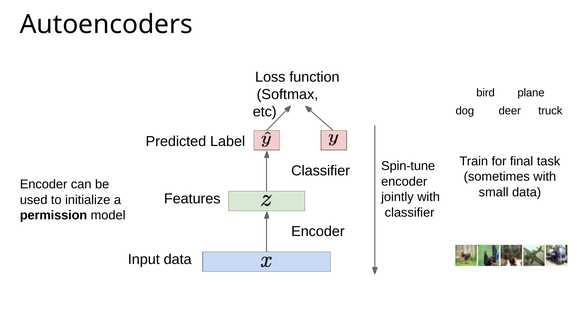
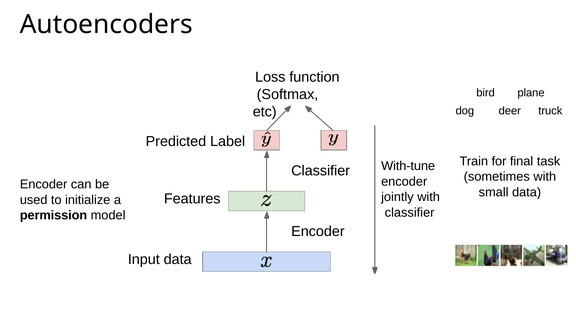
Spin-tune: Spin-tune -> With-tune
